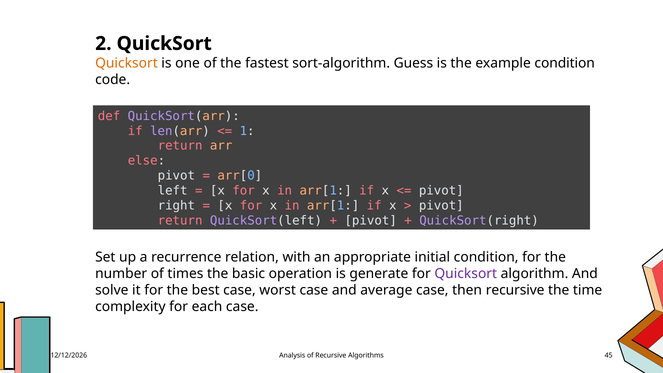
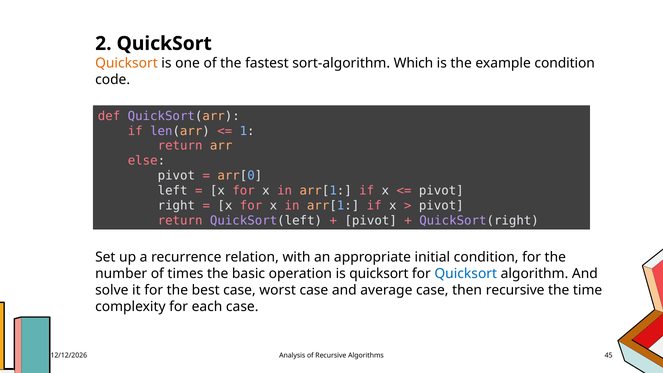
Guess: Guess -> Which
is generate: generate -> quicksort
Quicksort at (466, 274) colour: purple -> blue
